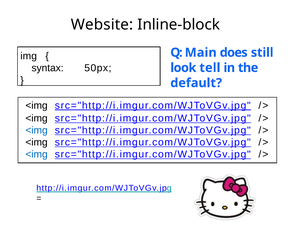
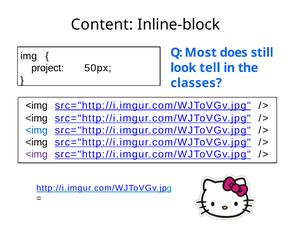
Website: Website -> Content
Main: Main -> Most
syntax: syntax -> project
default: default -> classes
<img at (37, 154) colour: blue -> purple
